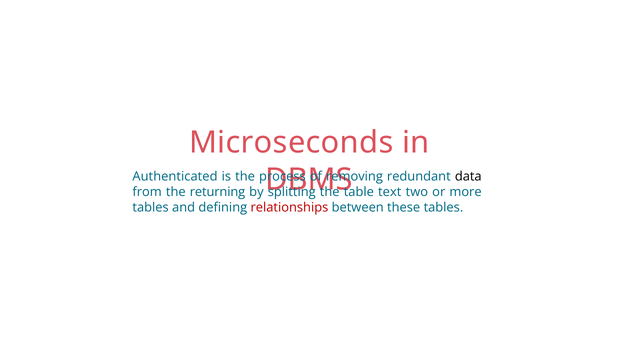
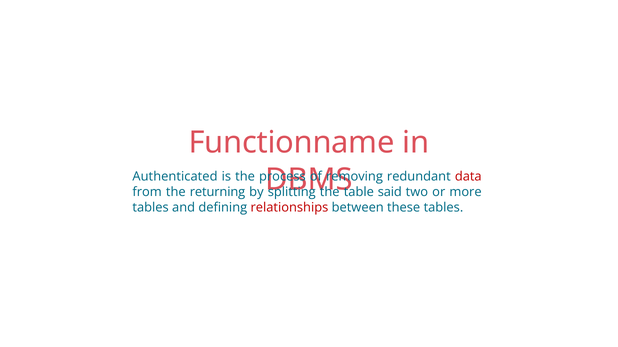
Microseconds: Microseconds -> Functionname
data colour: black -> red
text: text -> said
